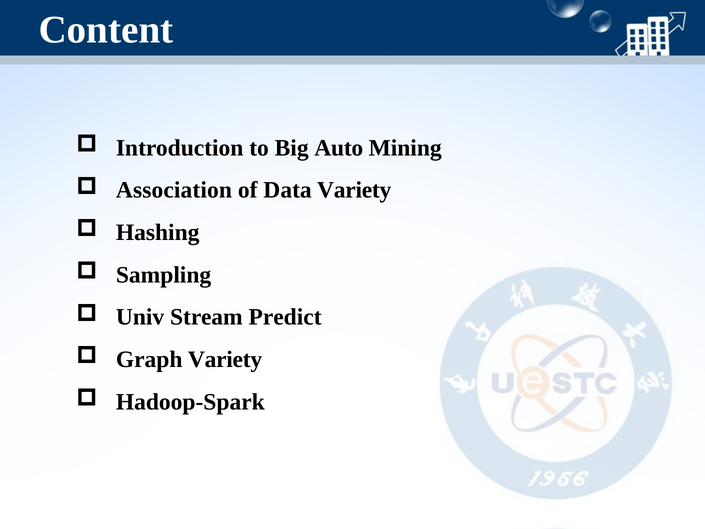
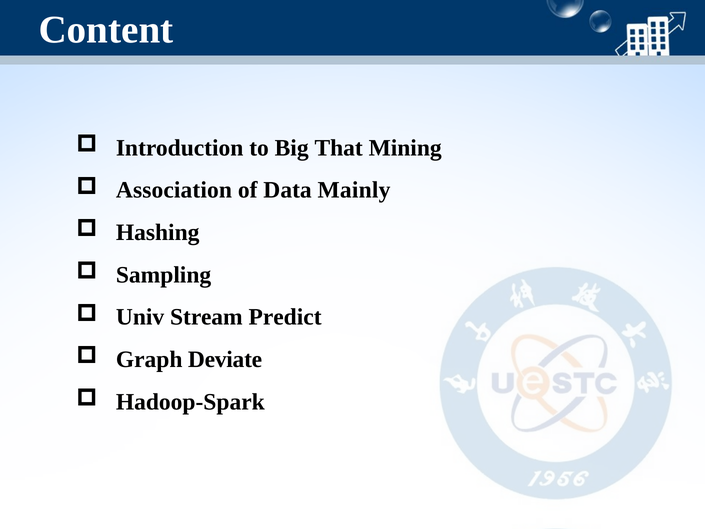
Auto: Auto -> That
Data Variety: Variety -> Mainly
Graph Variety: Variety -> Deviate
